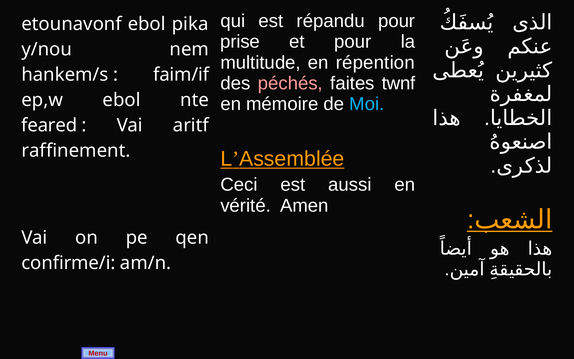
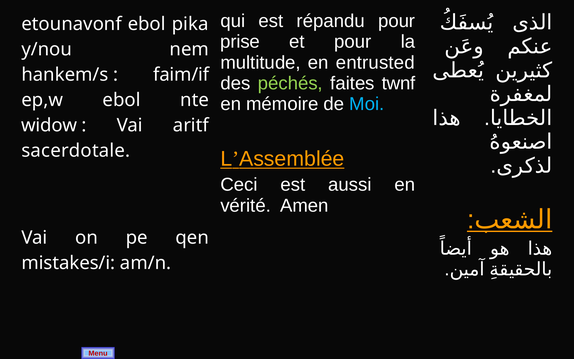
répention: répention -> entrusted
péchés colour: pink -> light green
feared: feared -> widow
raffinement: raffinement -> sacerdotale
confirme/i: confirme/i -> mistakes/i
